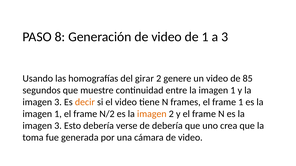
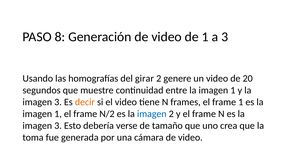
85: 85 -> 20
imagen at (152, 114) colour: orange -> blue
de debería: debería -> tamaño
